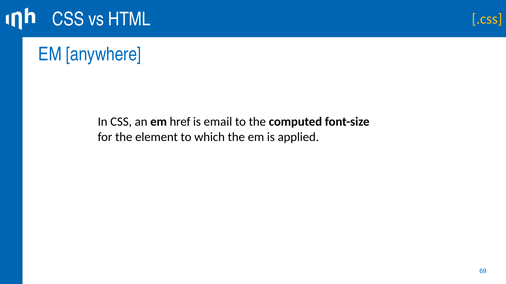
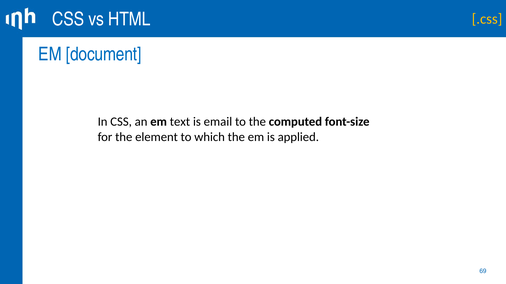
EM anywhere: anywhere -> document
em href: href -> text
